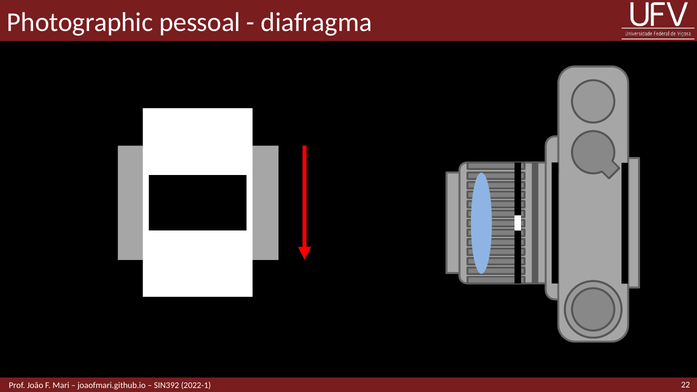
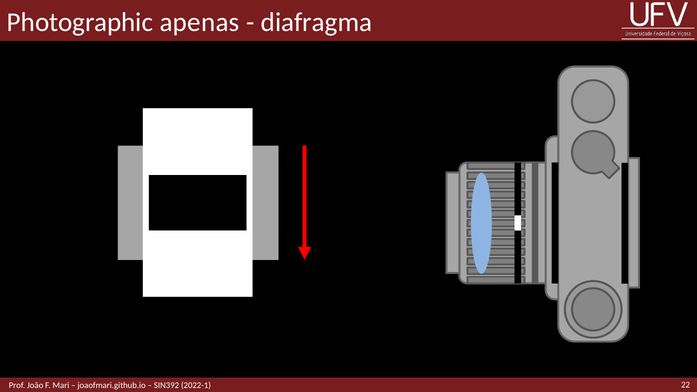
pessoal: pessoal -> apenas
